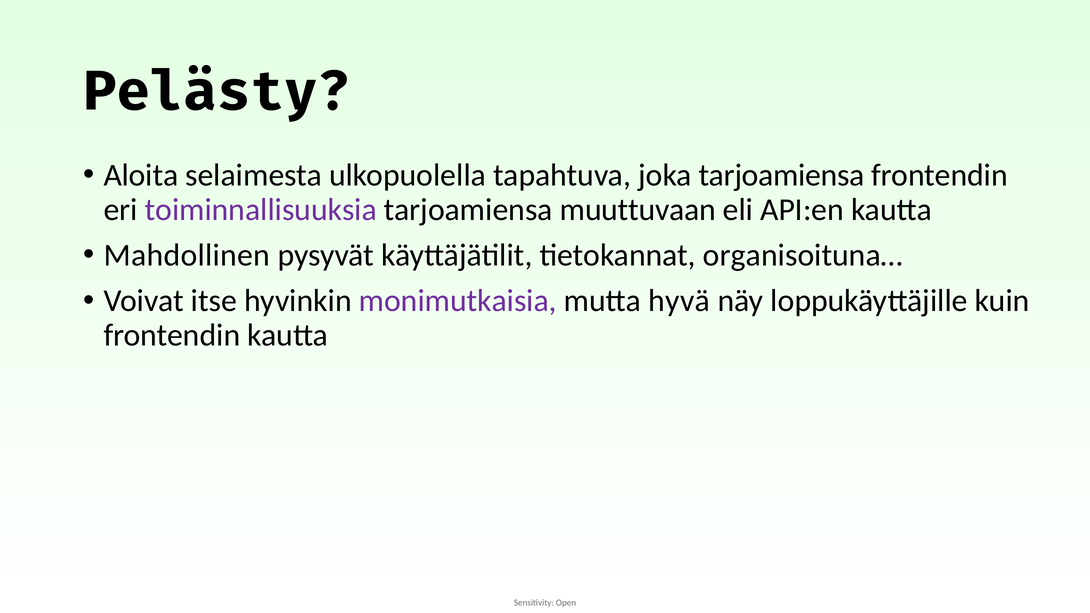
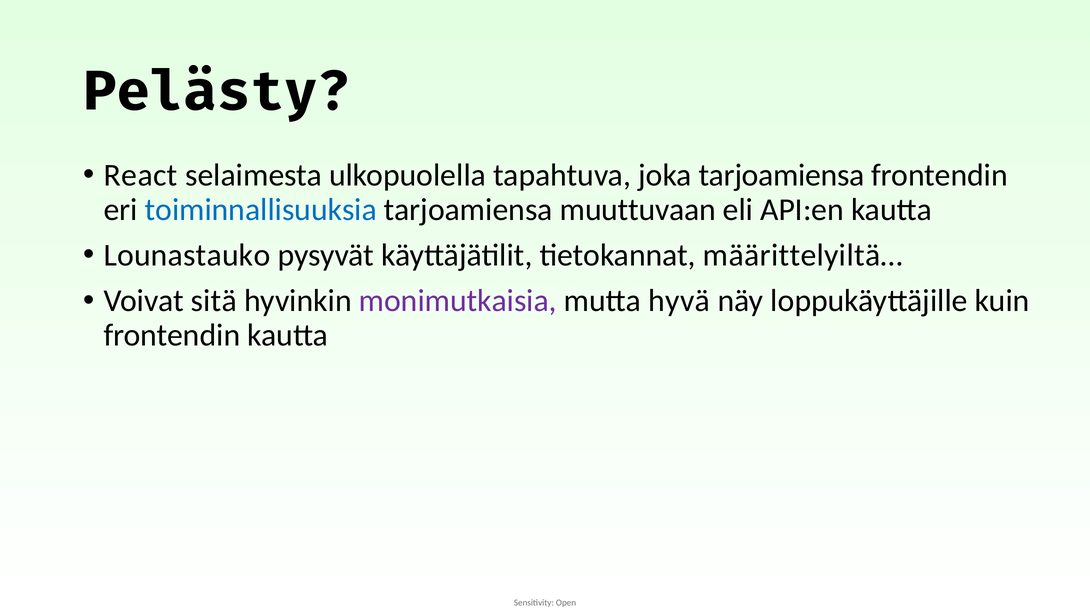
Aloita: Aloita -> React
toiminnallisuuksia colour: purple -> blue
Mahdollinen: Mahdollinen -> Lounastauko
organisoituna…: organisoituna… -> määrittelyiltä…
itse: itse -> sitä
